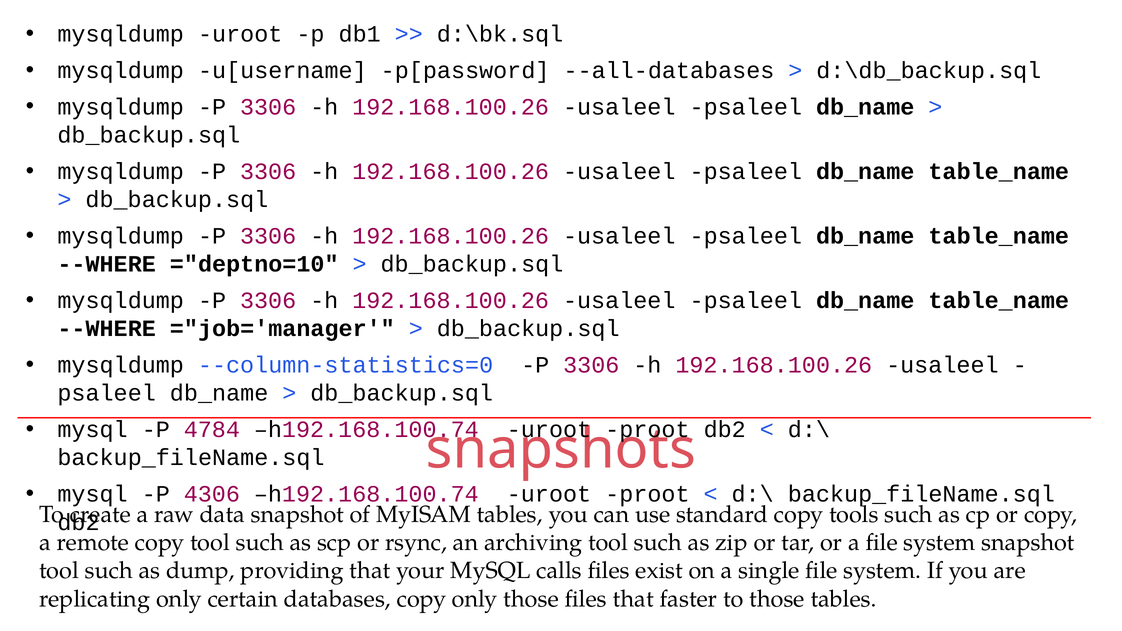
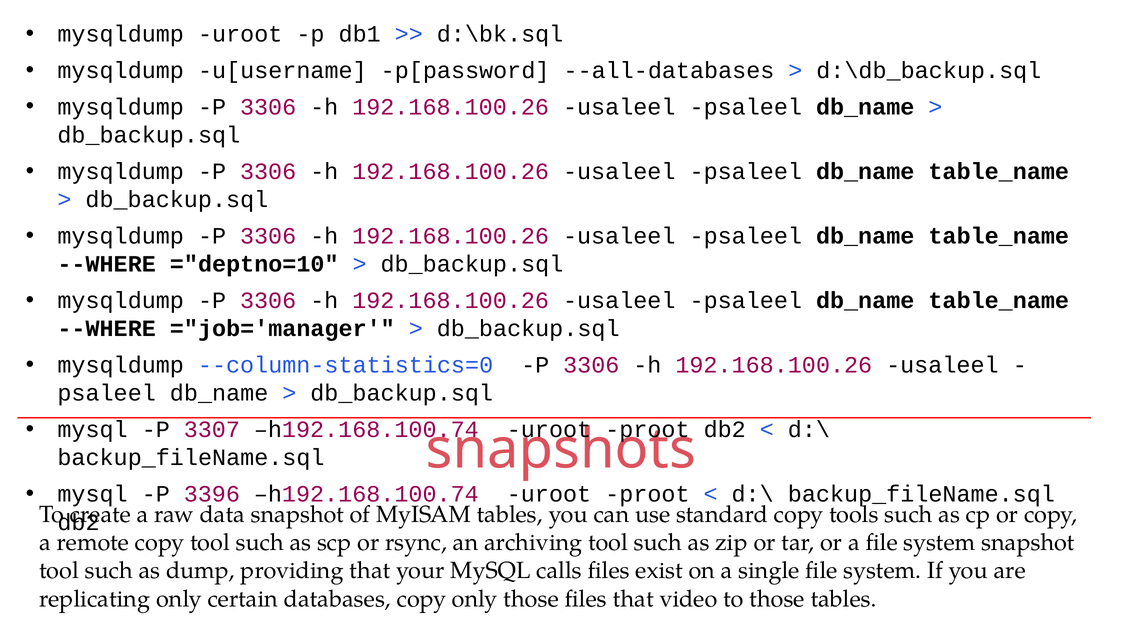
4784: 4784 -> 3307
4306: 4306 -> 3396
faster: faster -> video
